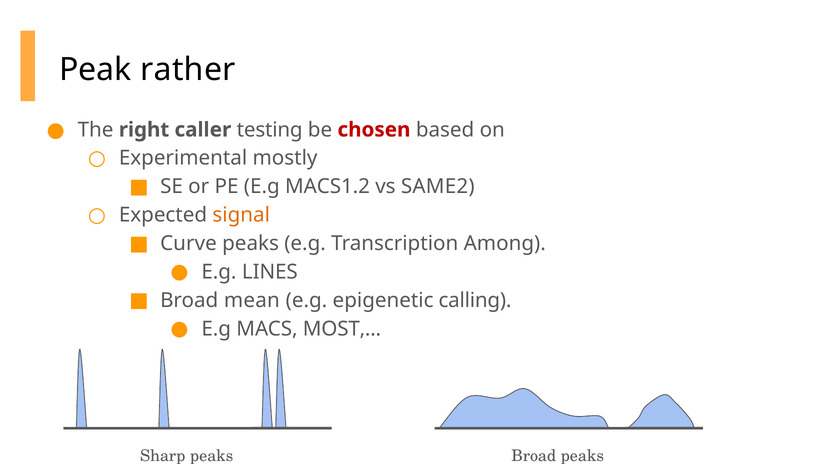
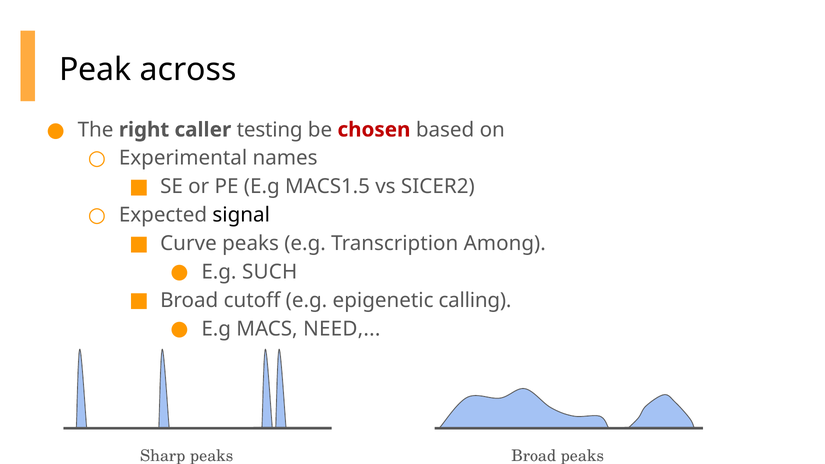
rather: rather -> across
mostly: mostly -> names
MACS1.2: MACS1.2 -> MACS1.5
SAME2: SAME2 -> SICER2
signal colour: orange -> black
LINES: LINES -> SUCH
mean: mean -> cutoff
MOST: MOST -> NEED
